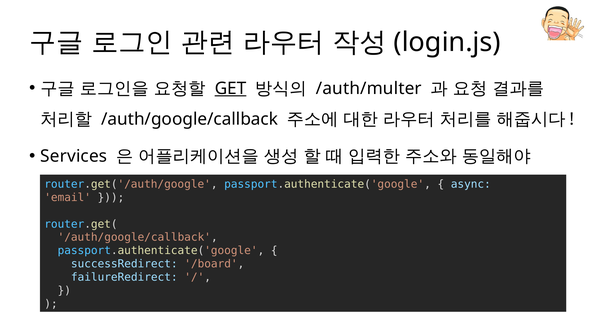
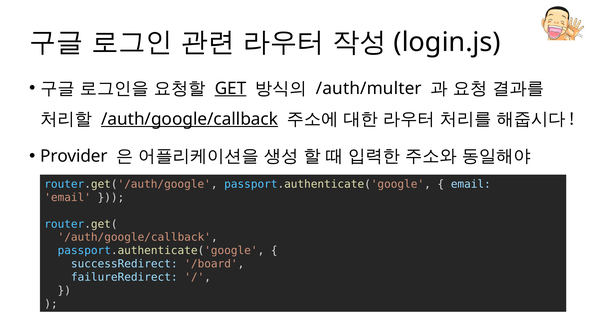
/auth/google/callback at (190, 119) underline: none -> present
Services: Services -> Provider
async at (471, 184): async -> email
